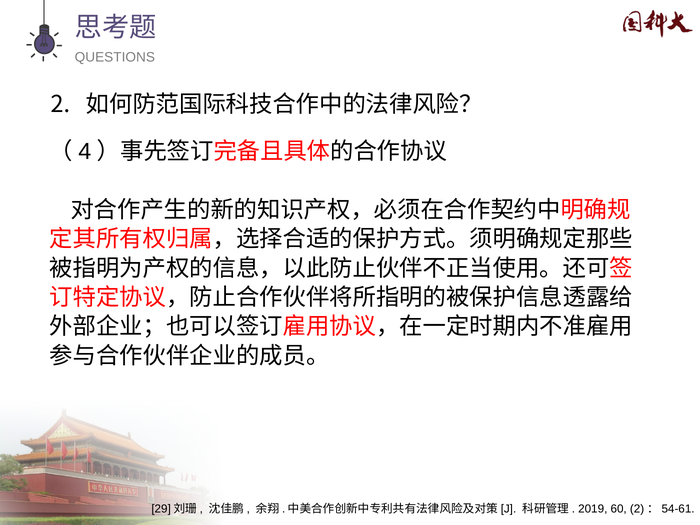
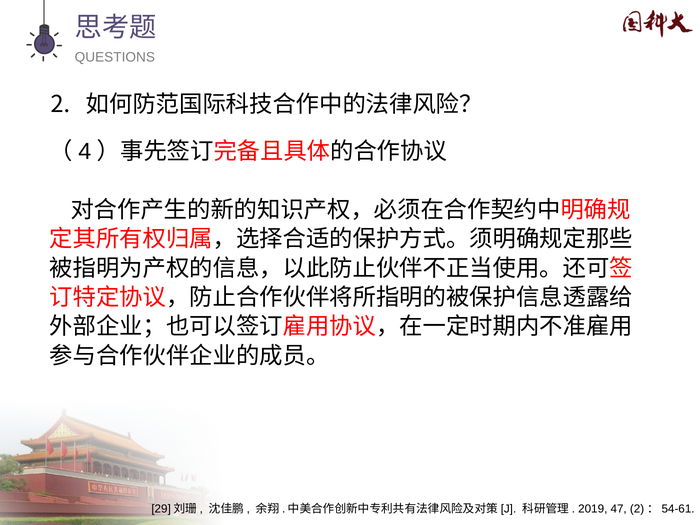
60: 60 -> 47
